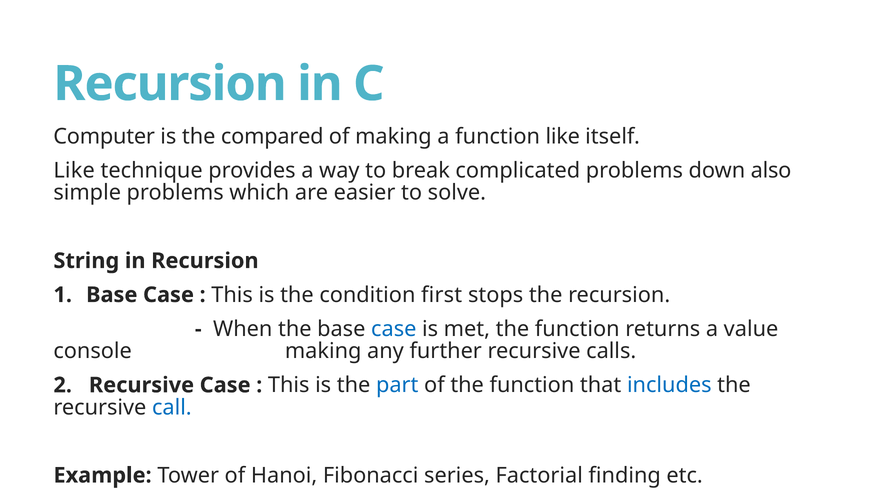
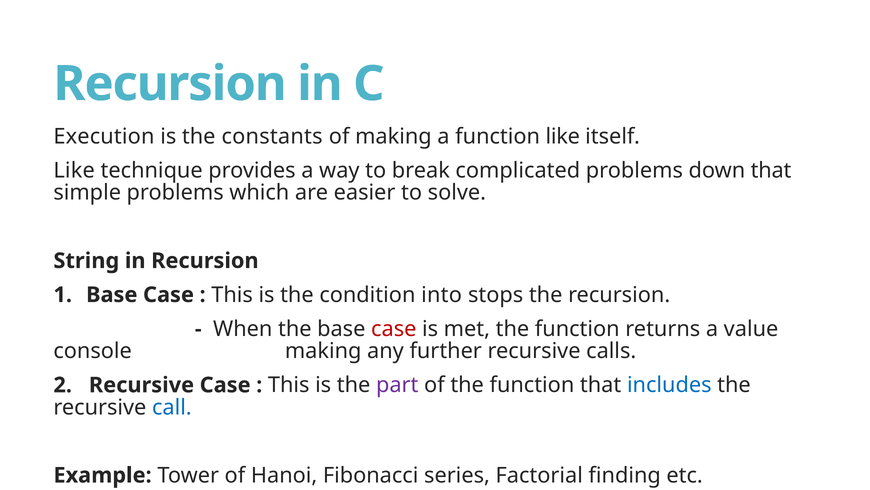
Computer: Computer -> Execution
compared: compared -> constants
down also: also -> that
first: first -> into
case at (394, 328) colour: blue -> red
part colour: blue -> purple
